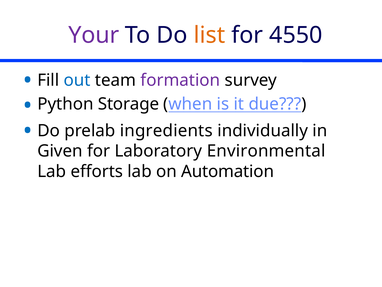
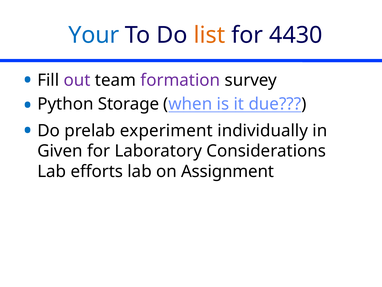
Your colour: purple -> blue
4550: 4550 -> 4430
out colour: blue -> purple
ingredients: ingredients -> experiment
Environmental: Environmental -> Considerations
Automation: Automation -> Assignment
